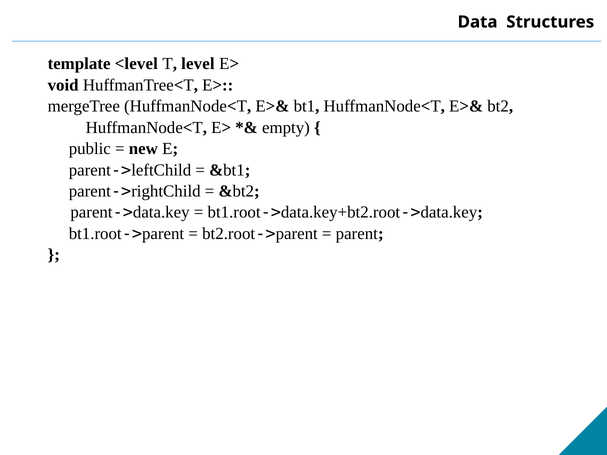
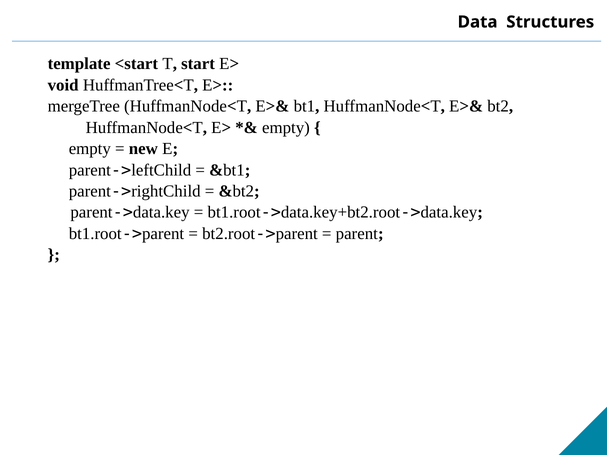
<level: <level -> <start
level: level -> start
public at (90, 149): public -> empty
